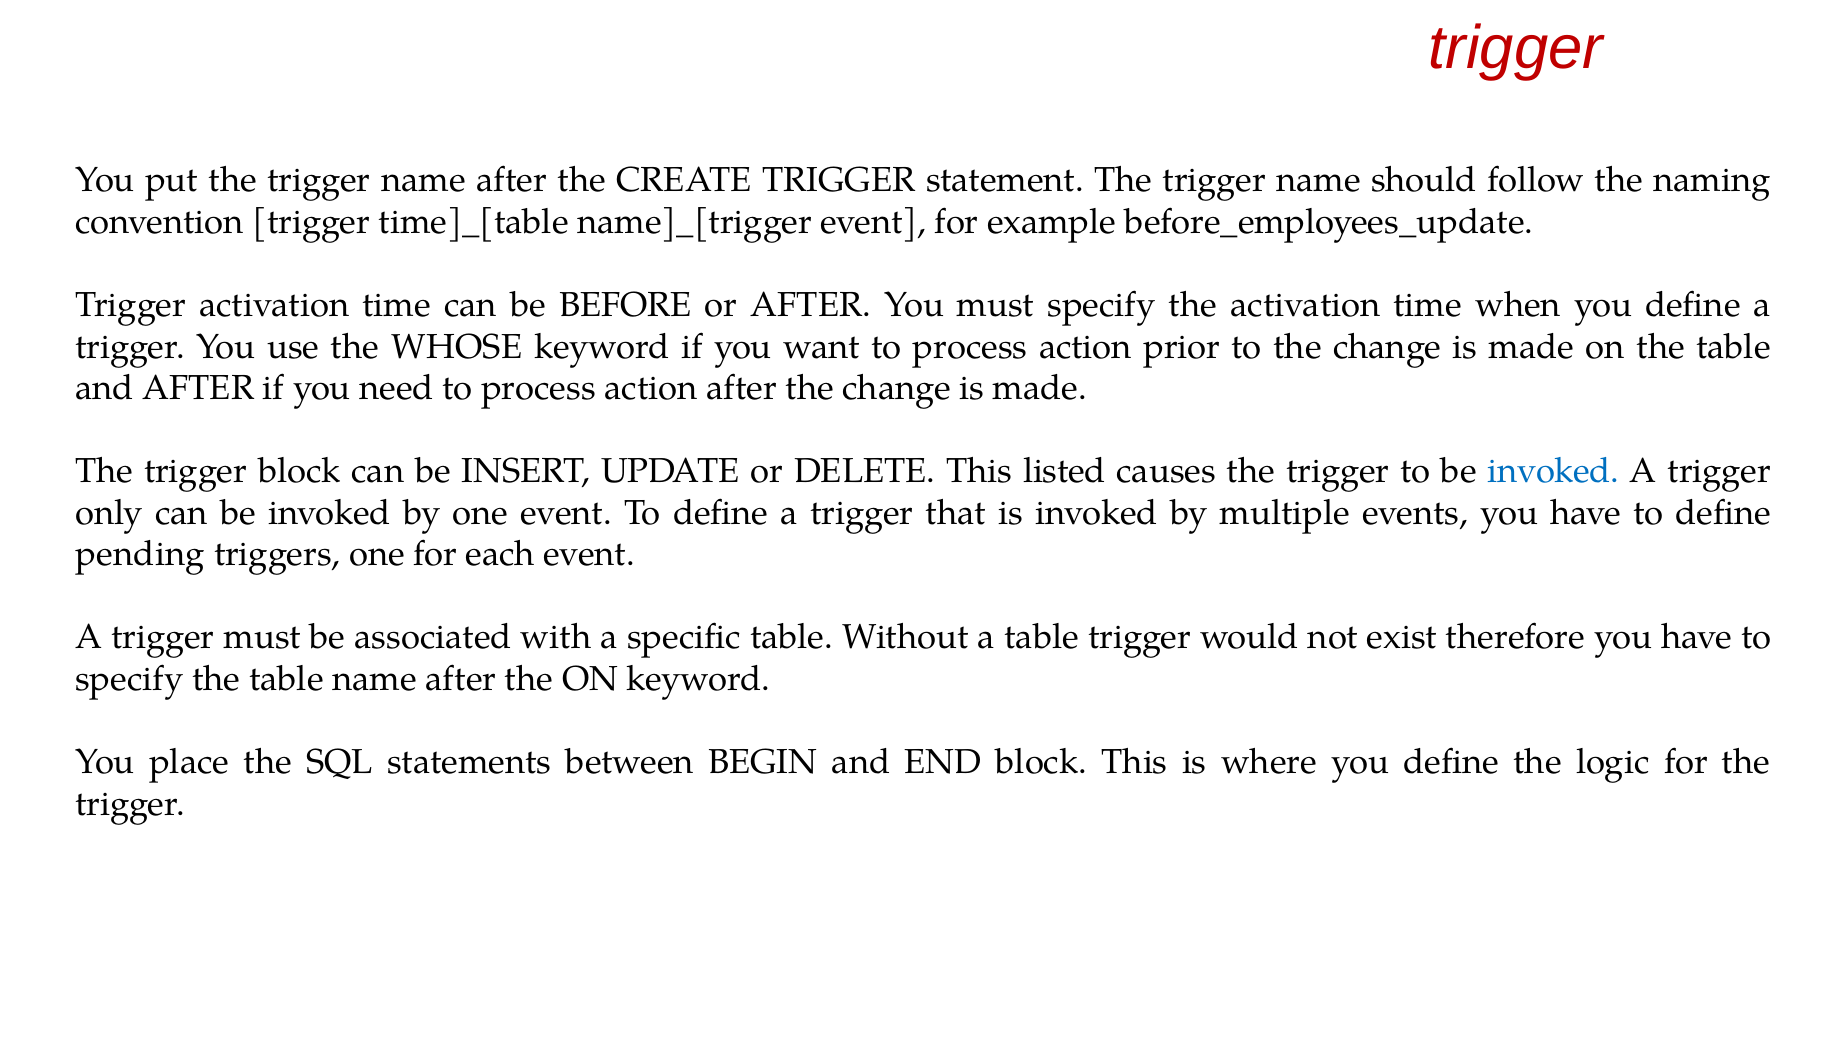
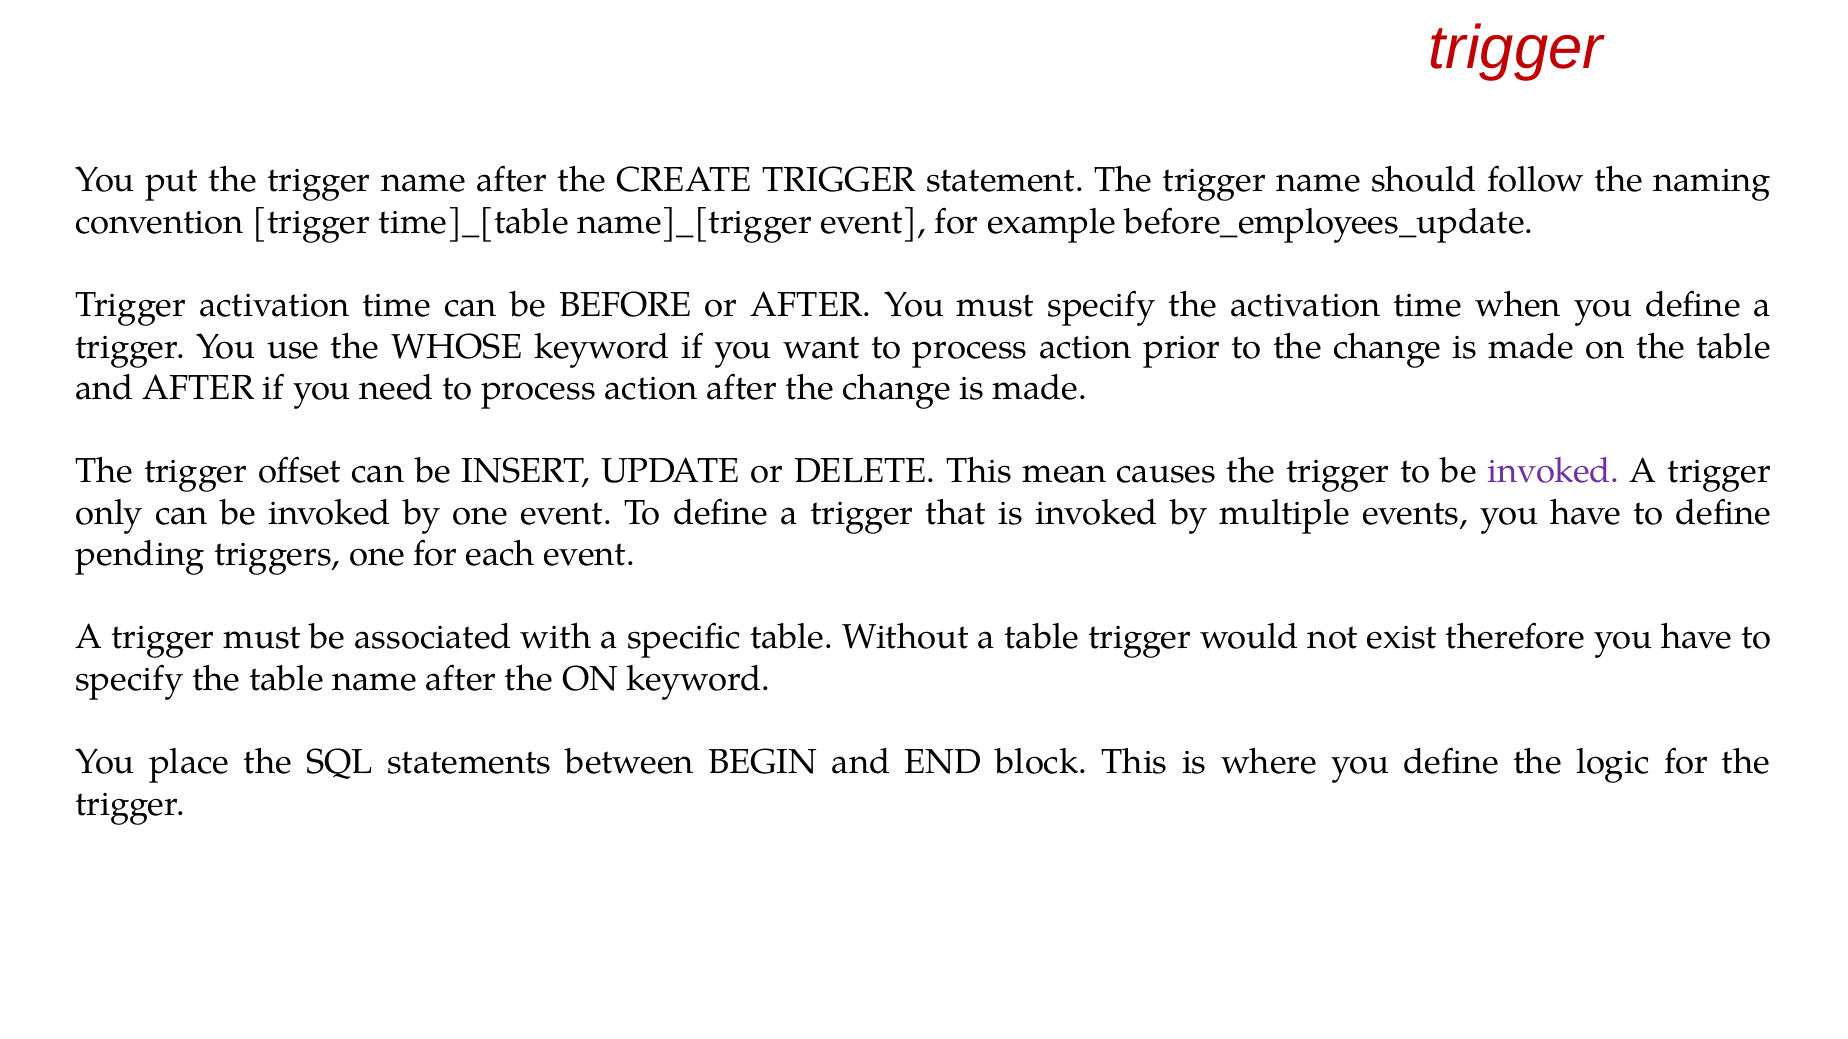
trigger block: block -> offset
listed: listed -> mean
invoked at (1554, 472) colour: blue -> purple
